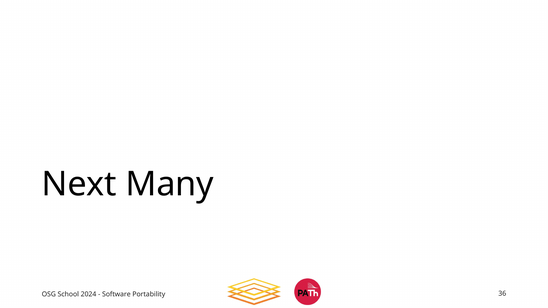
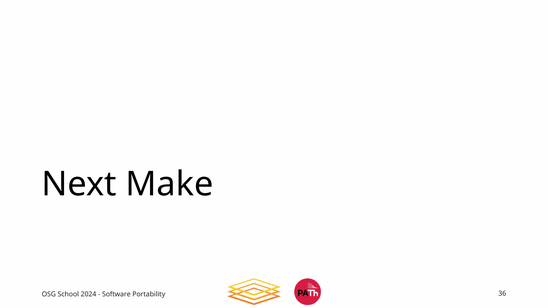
Many: Many -> Make
